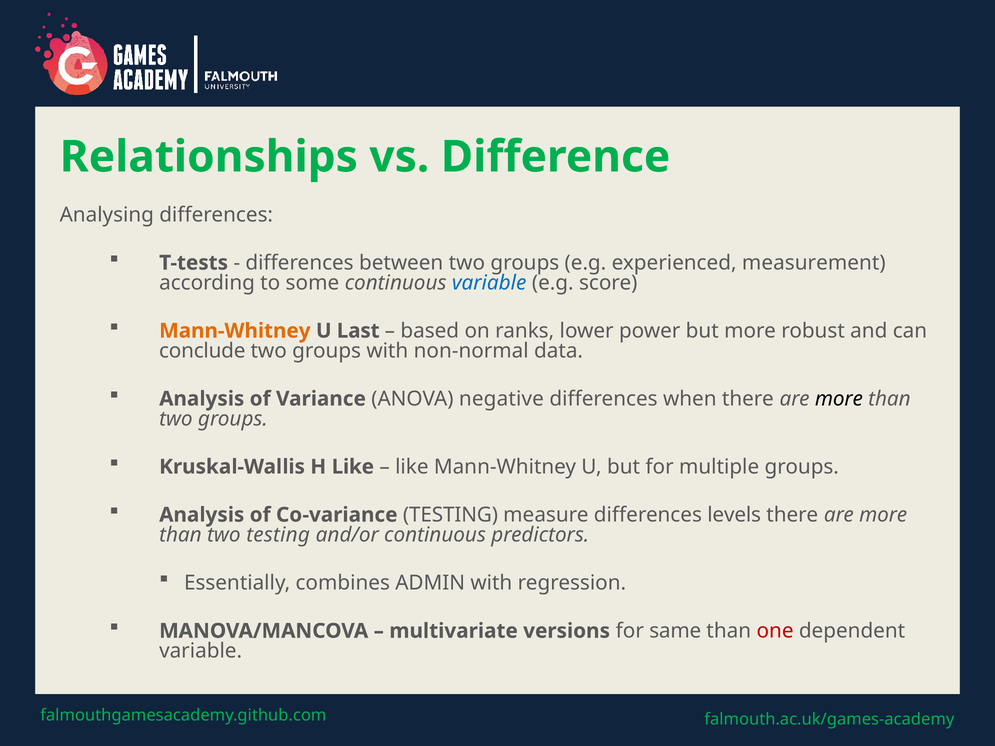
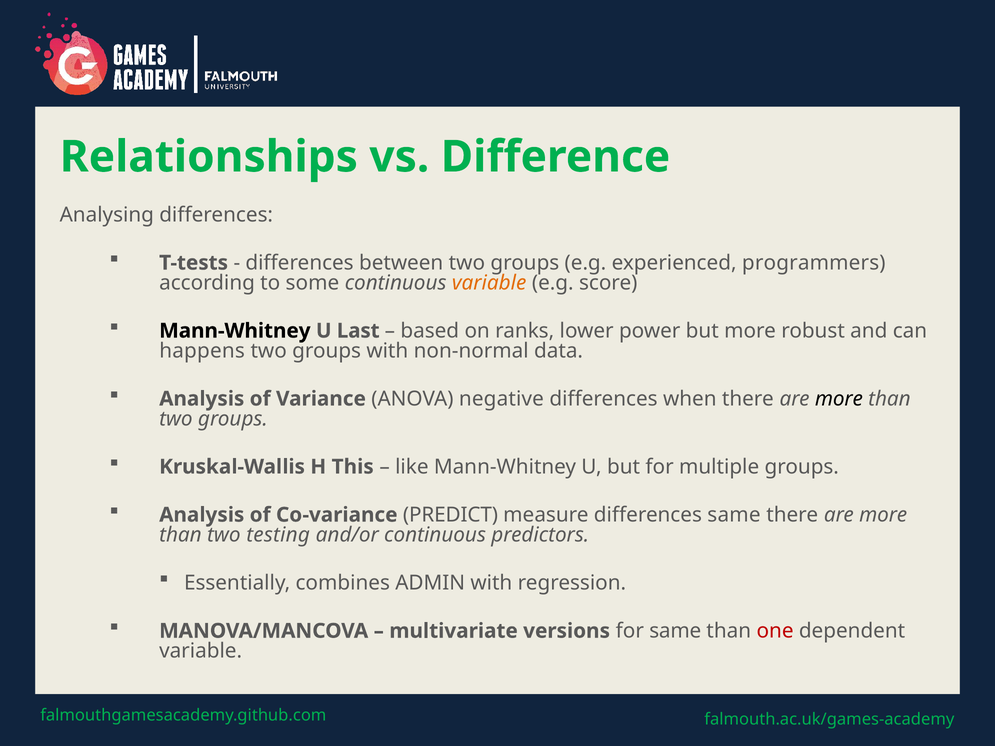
measurement: measurement -> programmers
variable at (489, 283) colour: blue -> orange
Mann-Whitney at (235, 331) colour: orange -> black
conclude: conclude -> happens
H Like: Like -> This
Co-variance TESTING: TESTING -> PREDICT
differences levels: levels -> same
